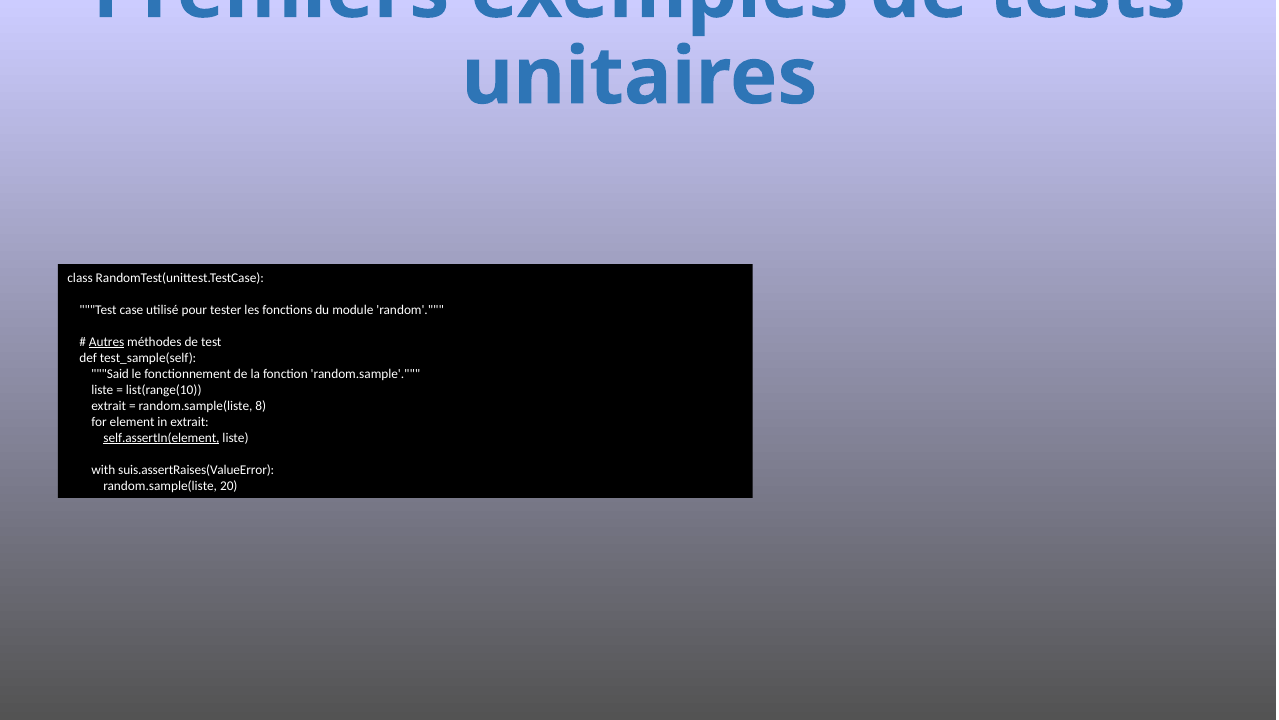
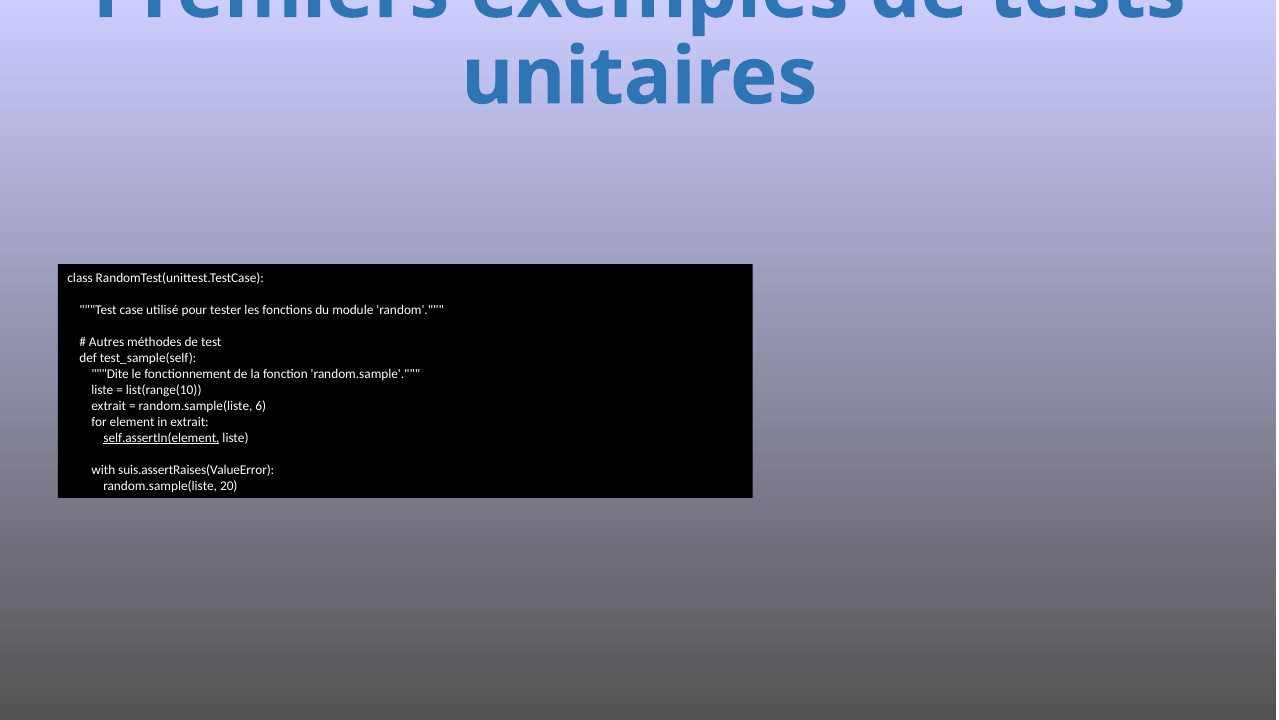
Autres underline: present -> none
Said: Said -> Dite
8: 8 -> 6
